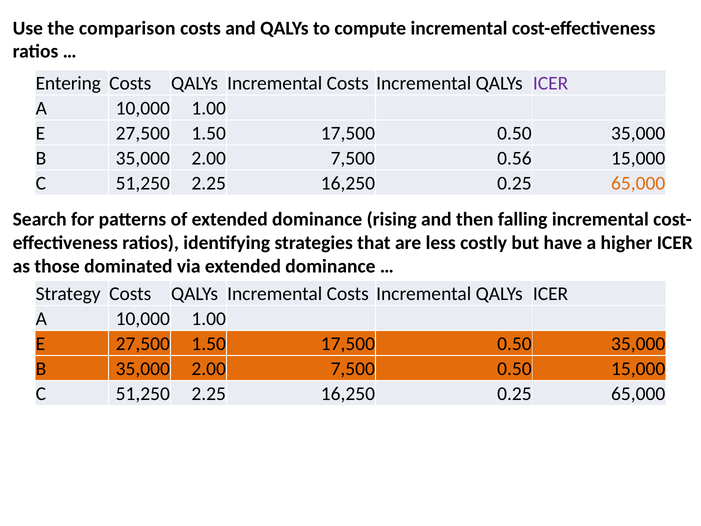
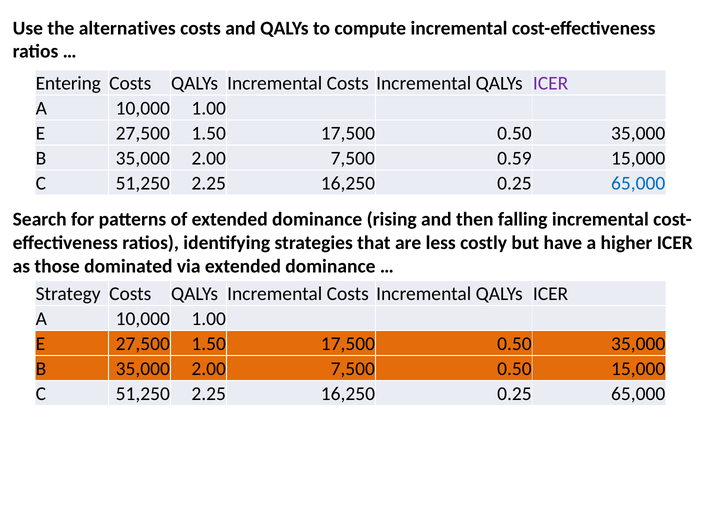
comparison: comparison -> alternatives
0.56: 0.56 -> 0.59
65,000 at (638, 183) colour: orange -> blue
